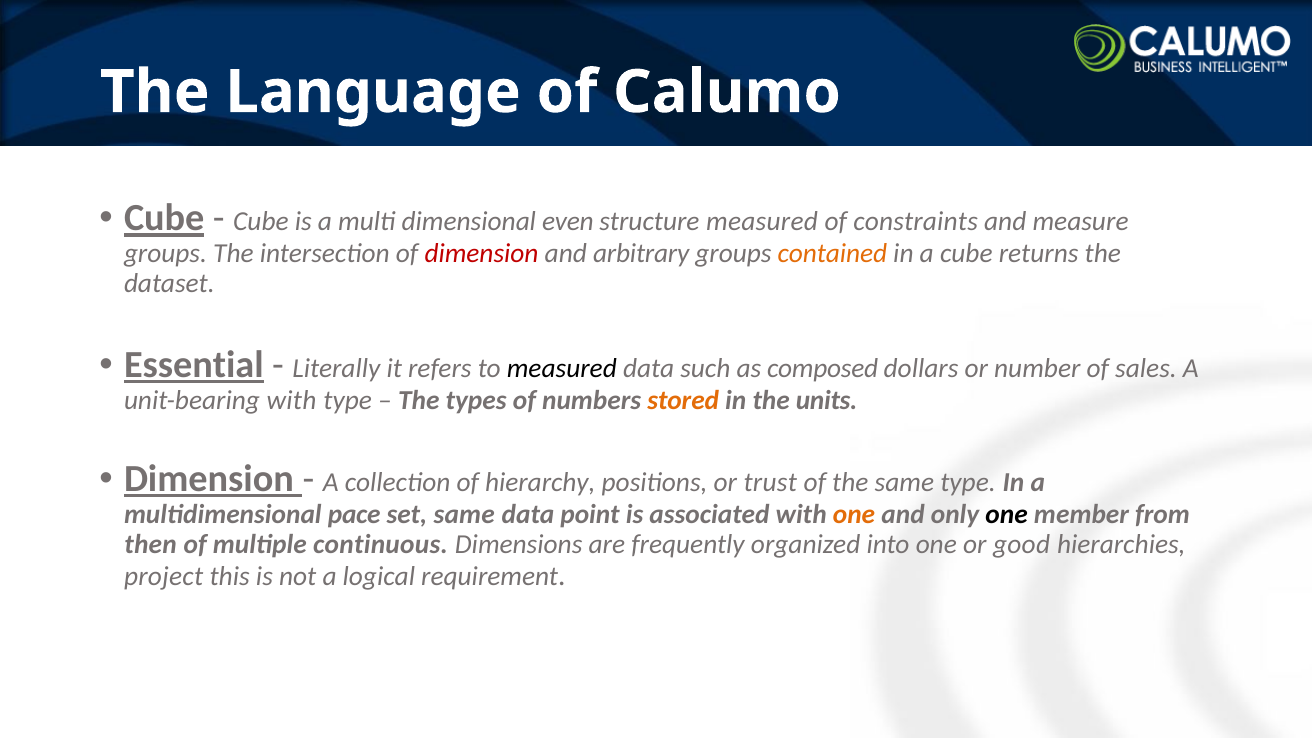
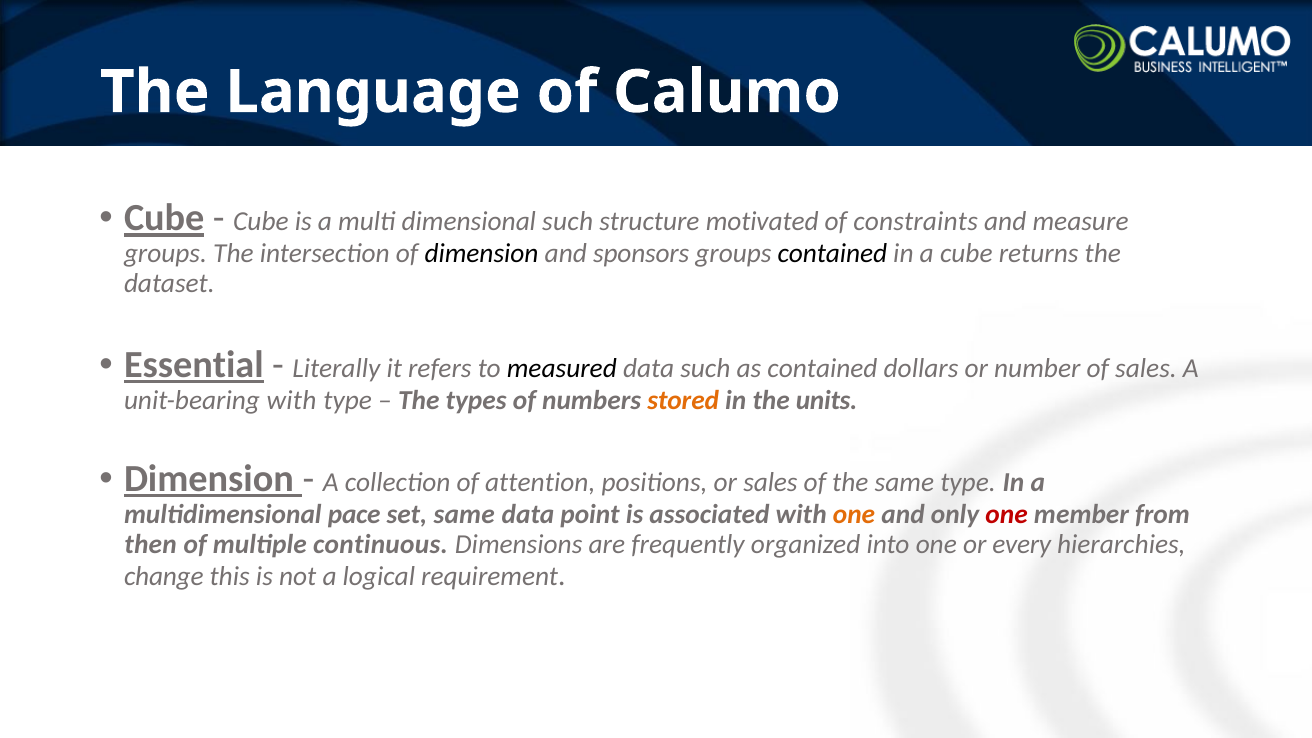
dimensional even: even -> such
structure measured: measured -> motivated
dimension at (482, 254) colour: red -> black
arbitrary: arbitrary -> sponsors
contained at (832, 254) colour: orange -> black
as composed: composed -> contained
hierarchy: hierarchy -> attention
or trust: trust -> sales
one at (1007, 515) colour: black -> red
good: good -> every
project: project -> change
